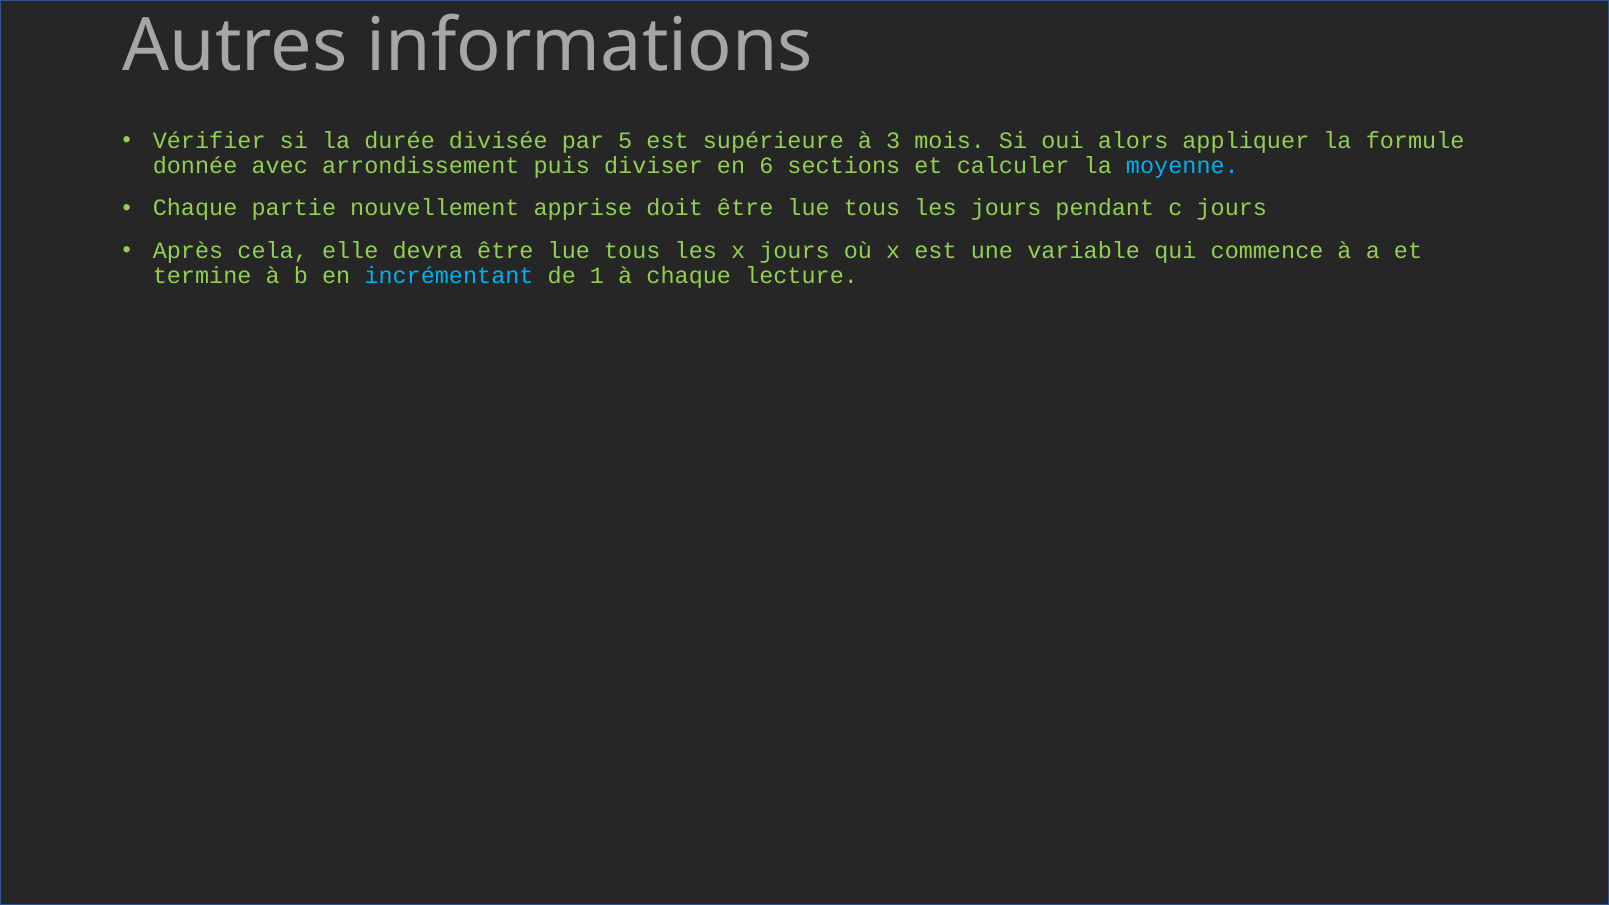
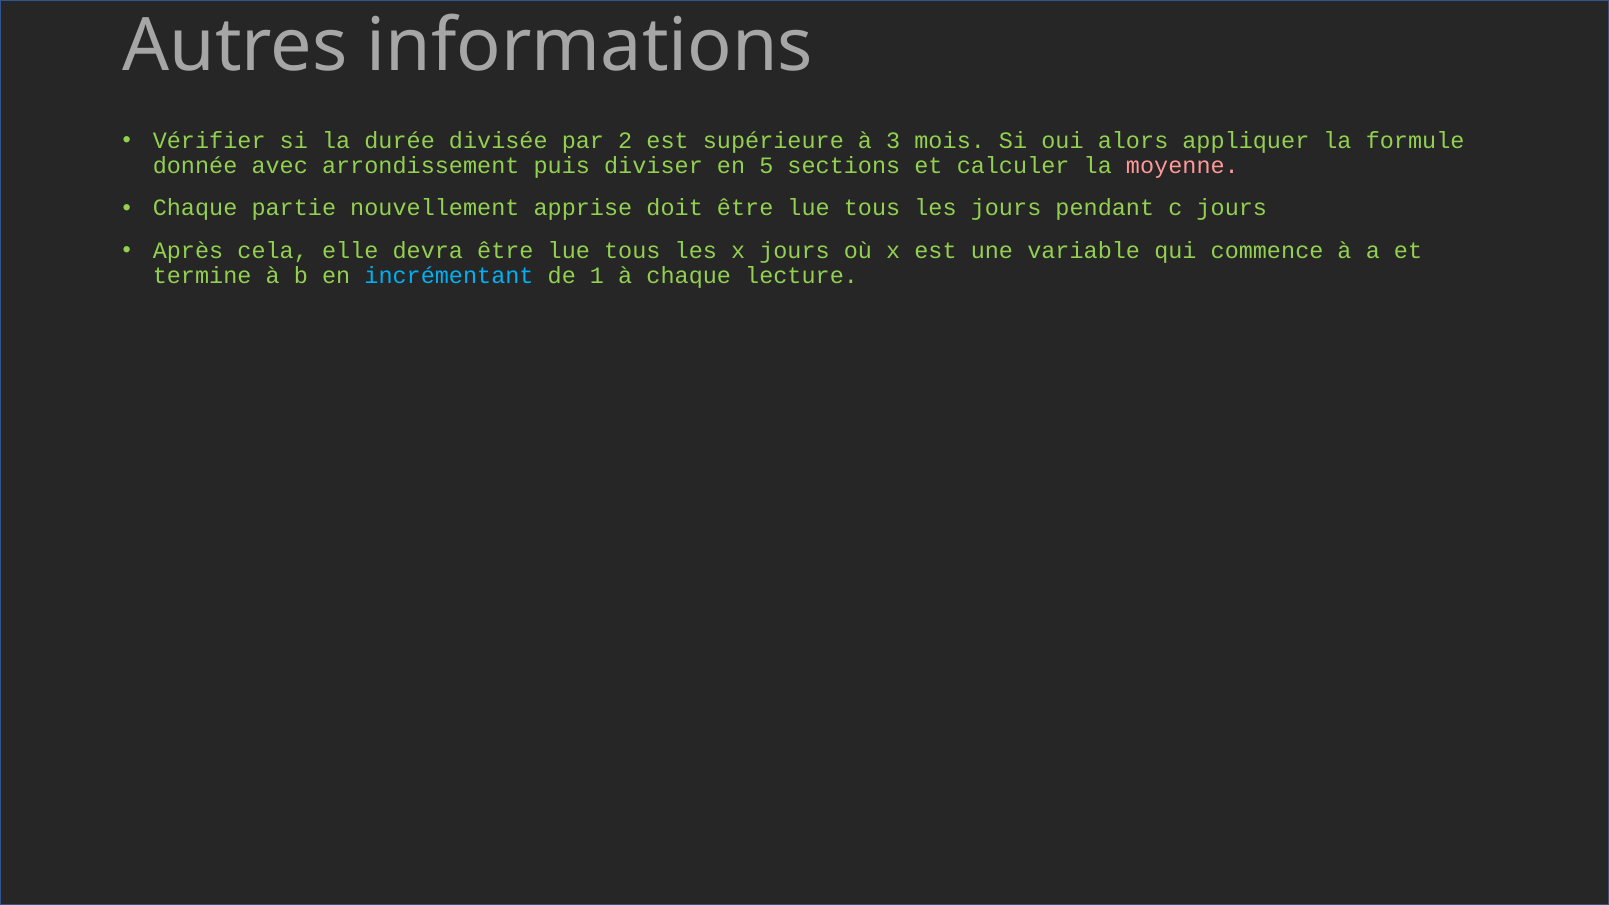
5: 5 -> 2
6: 6 -> 5
moyenne colour: light blue -> pink
